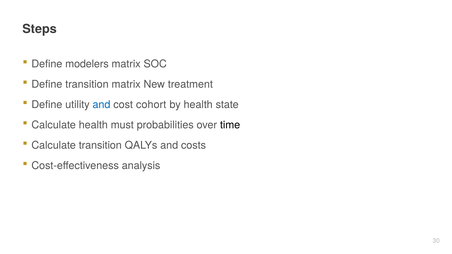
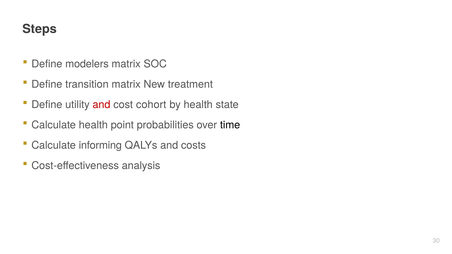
and at (101, 105) colour: blue -> red
must: must -> point
Calculate transition: transition -> informing
